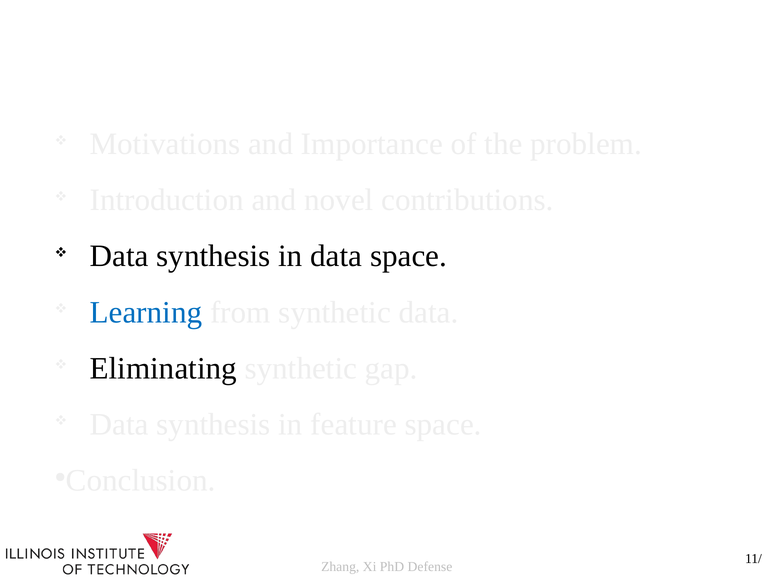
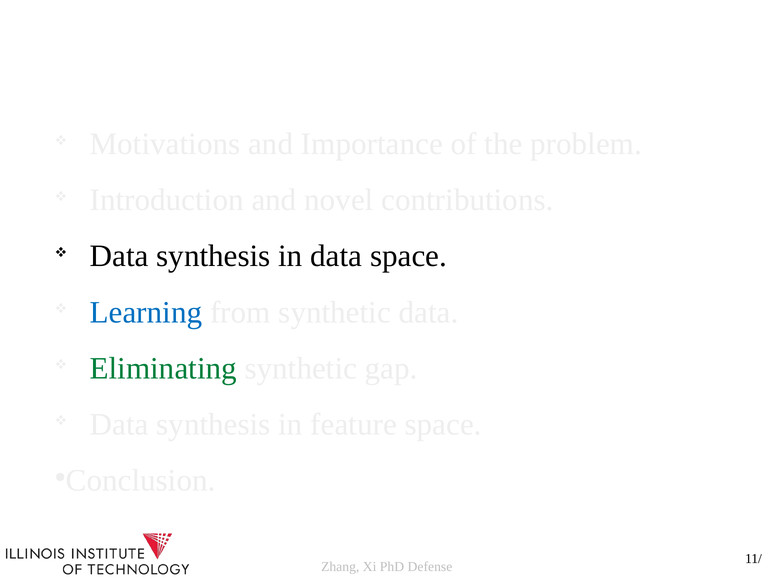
Eliminating colour: black -> green
